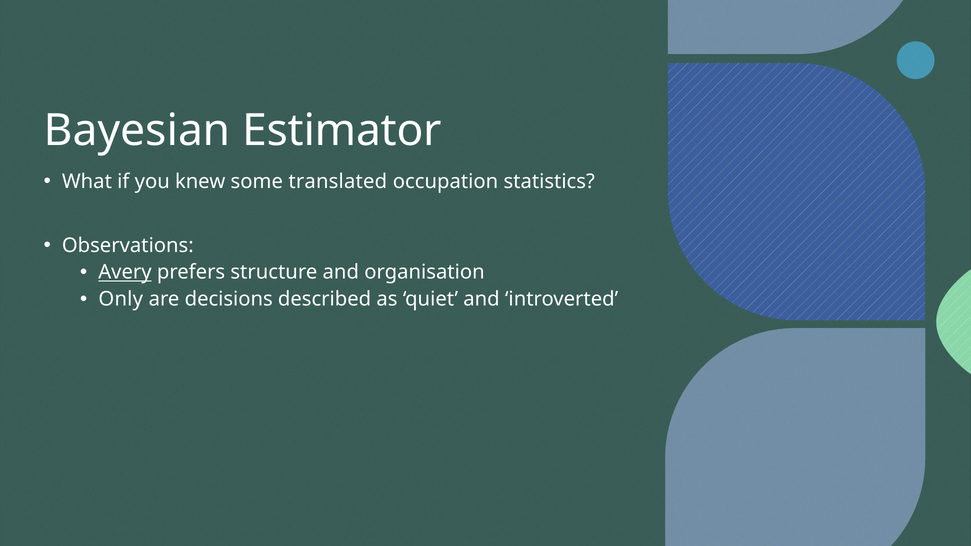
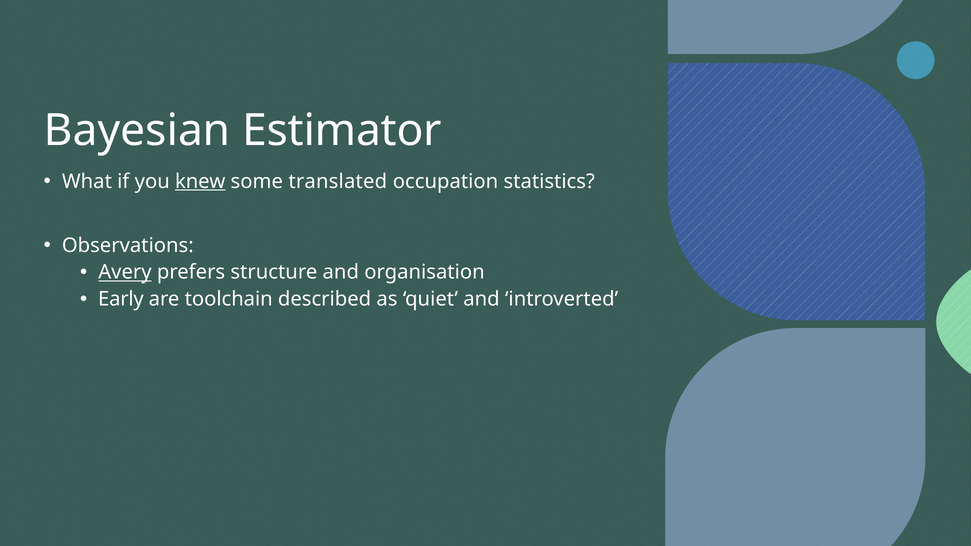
knew underline: none -> present
Only: Only -> Early
decisions: decisions -> toolchain
